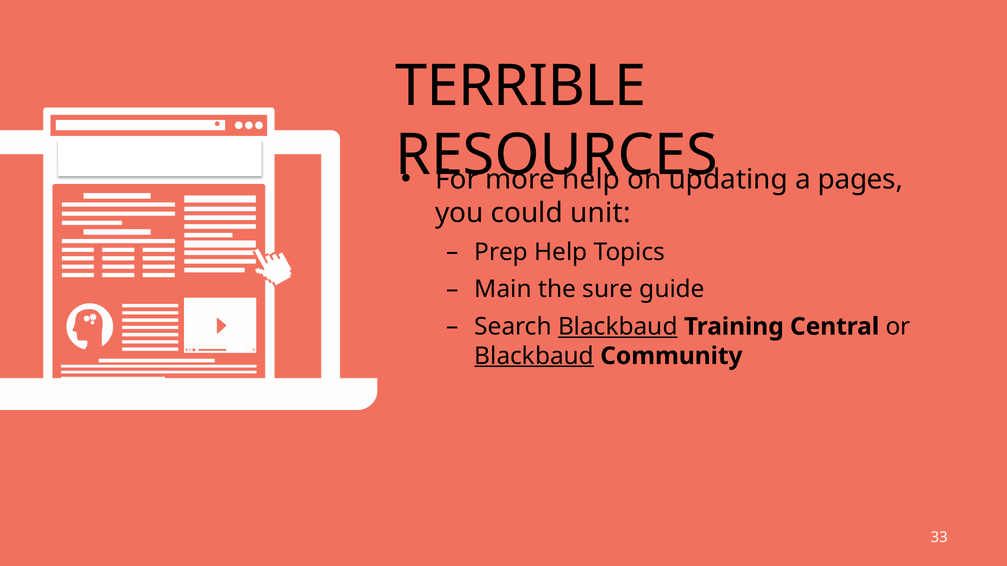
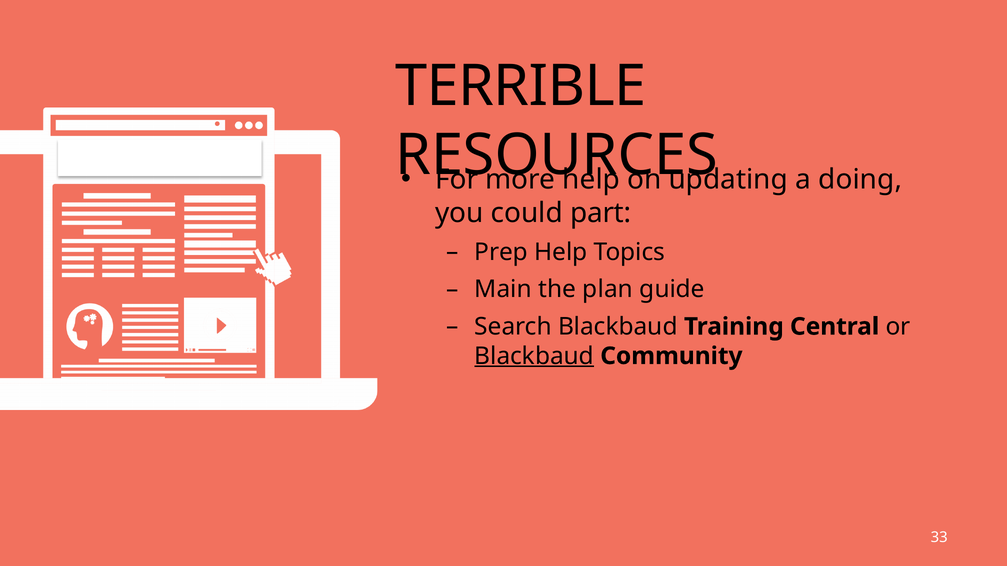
pages: pages -> doing
unit: unit -> part
sure: sure -> plan
Blackbaud at (618, 327) underline: present -> none
